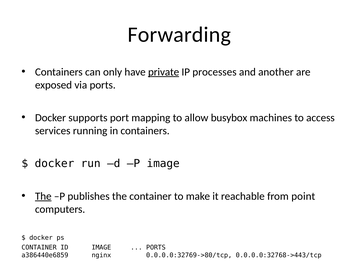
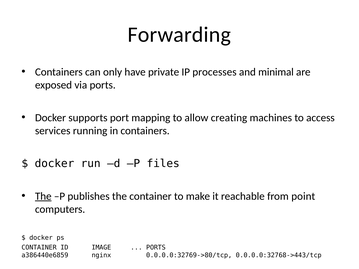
private underline: present -> none
another: another -> minimal
busybox: busybox -> creating
P image: image -> files
